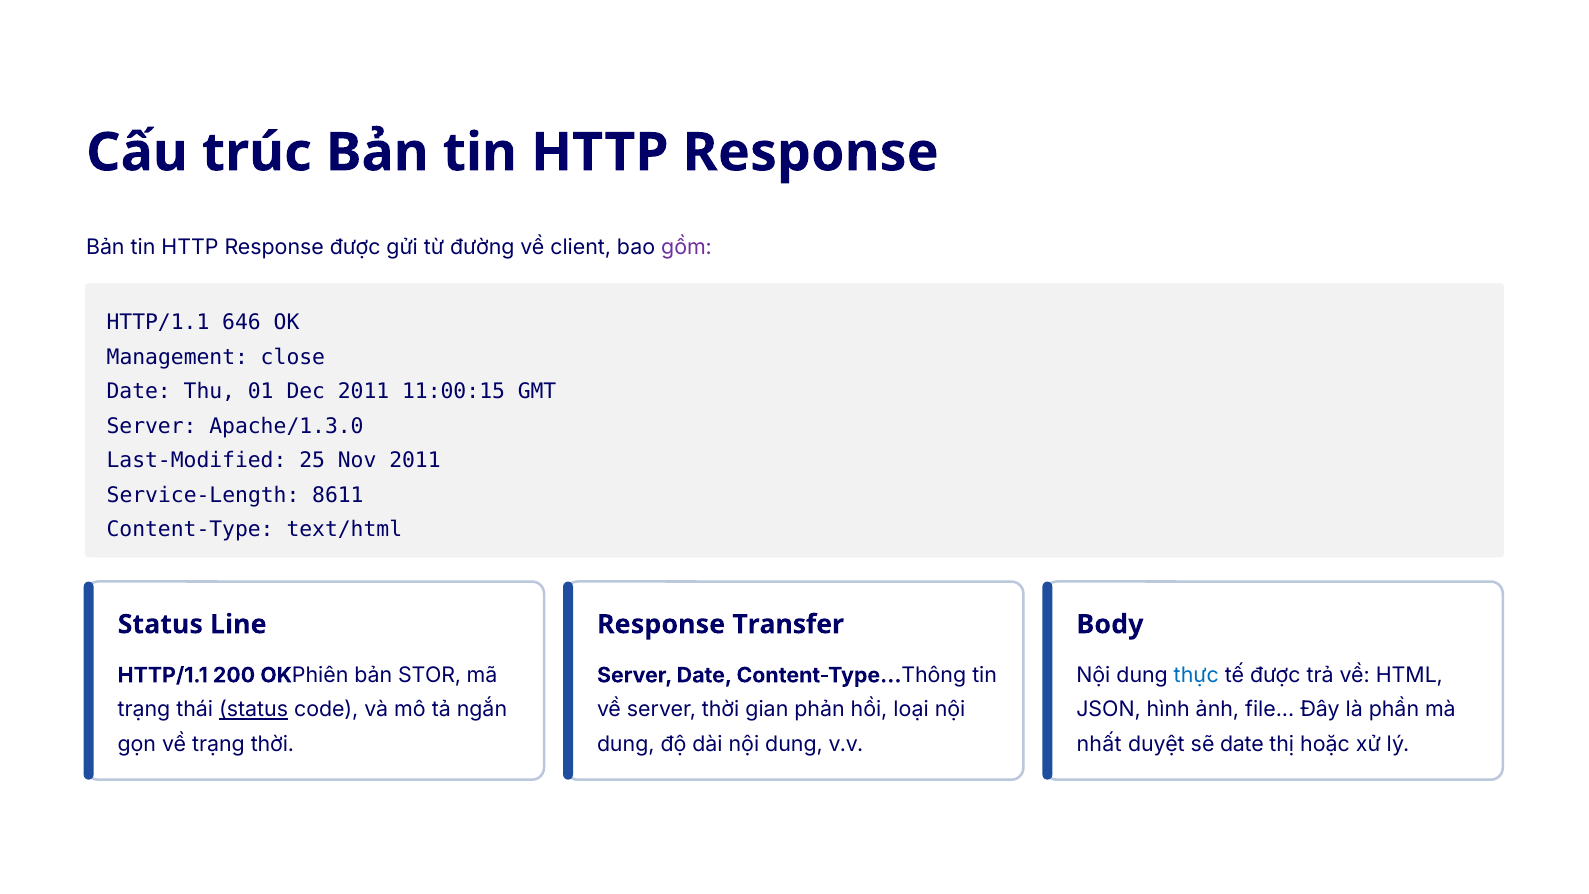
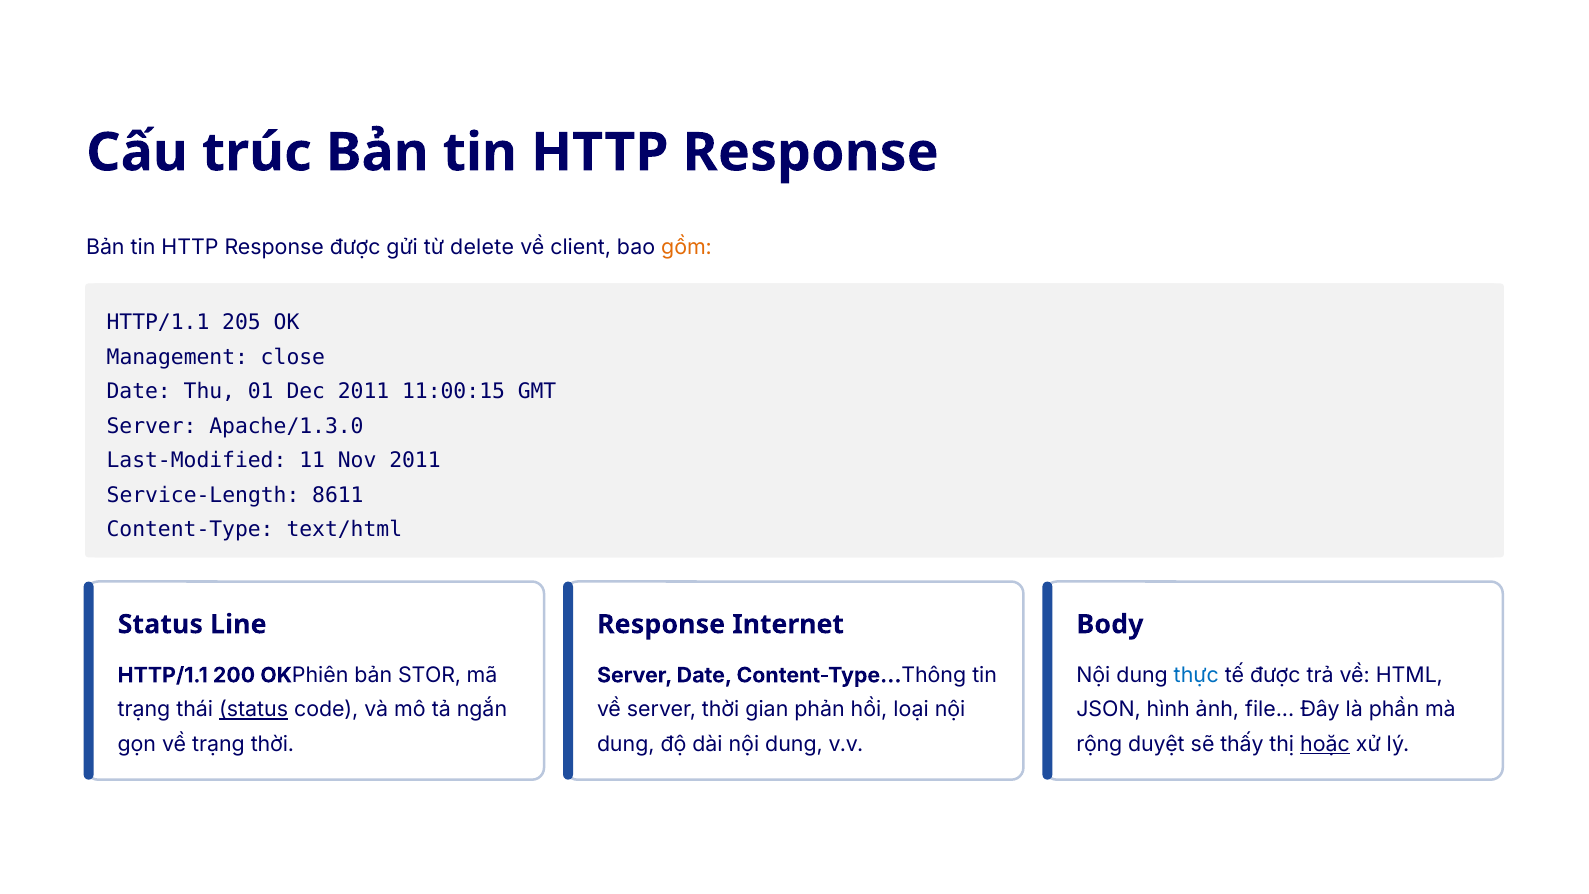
đường: đường -> delete
gồm colour: purple -> orange
646: 646 -> 205
25: 25 -> 11
Transfer: Transfer -> Internet
nhất: nhất -> rộng
sẽ date: date -> thấy
hoặc underline: none -> present
